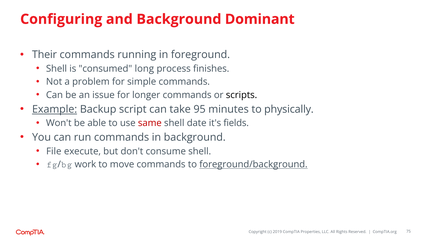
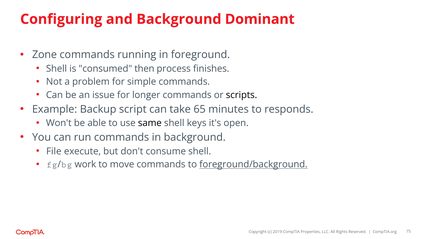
Their: Their -> Zone
long: long -> then
Example underline: present -> none
95: 95 -> 65
physically: physically -> responds
same colour: red -> black
date: date -> keys
fields: fields -> open
